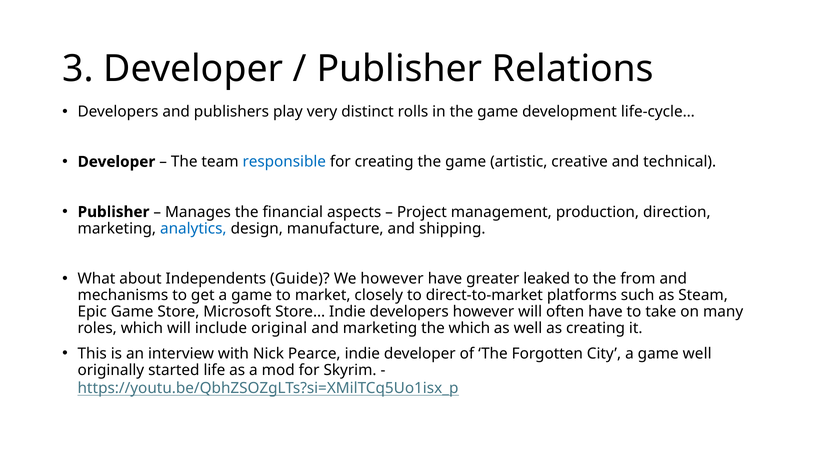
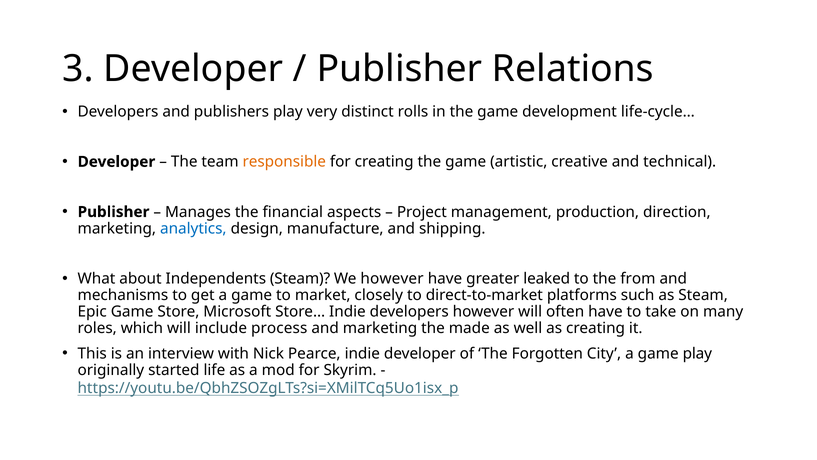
responsible colour: blue -> orange
Independents Guide: Guide -> Steam
original: original -> process
the which: which -> made
game well: well -> play
